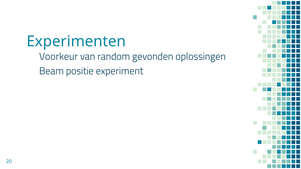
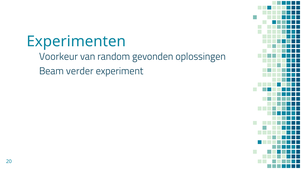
positie: positie -> verder
